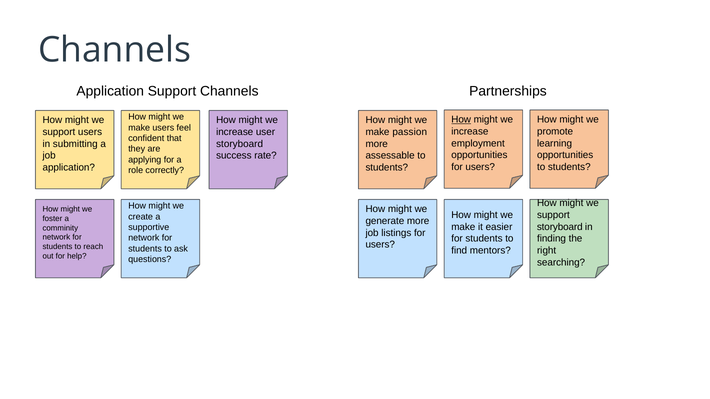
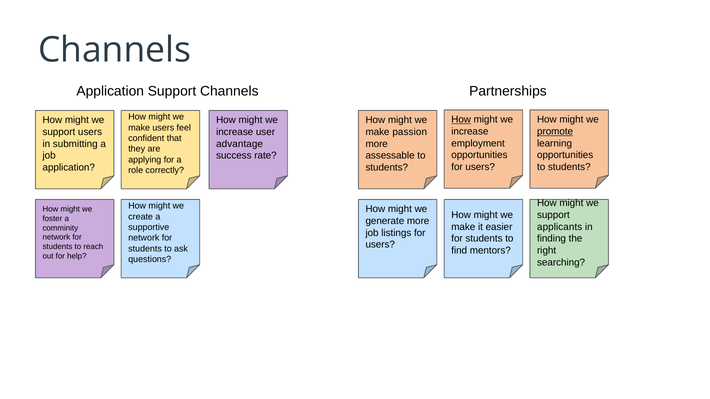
promote underline: none -> present
storyboard at (240, 144): storyboard -> advantage
storyboard at (560, 227): storyboard -> applicants
